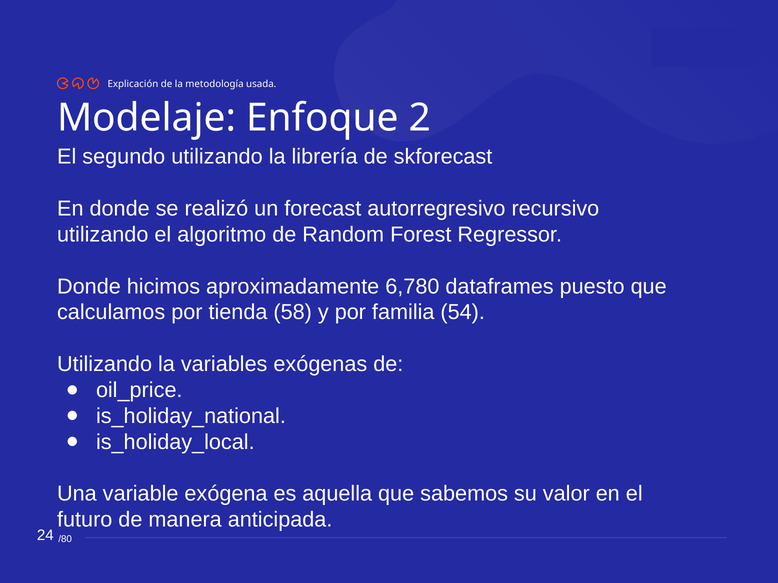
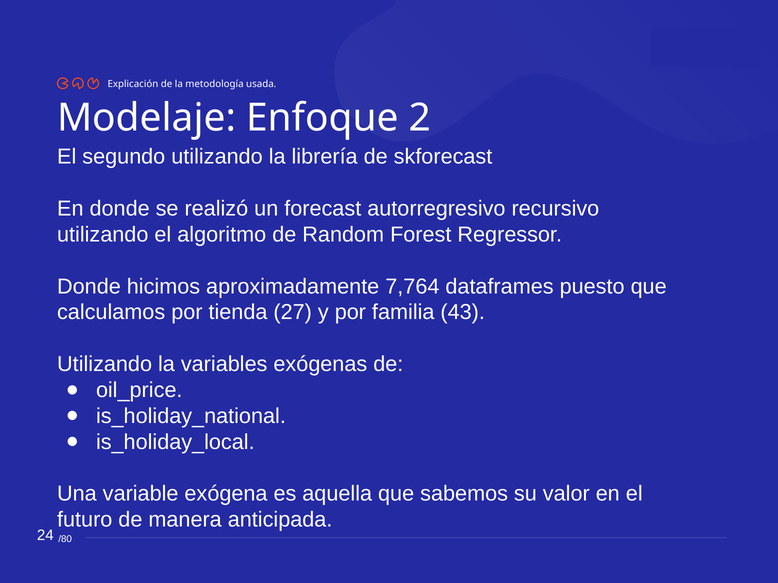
6,780: 6,780 -> 7,764
58: 58 -> 27
54: 54 -> 43
